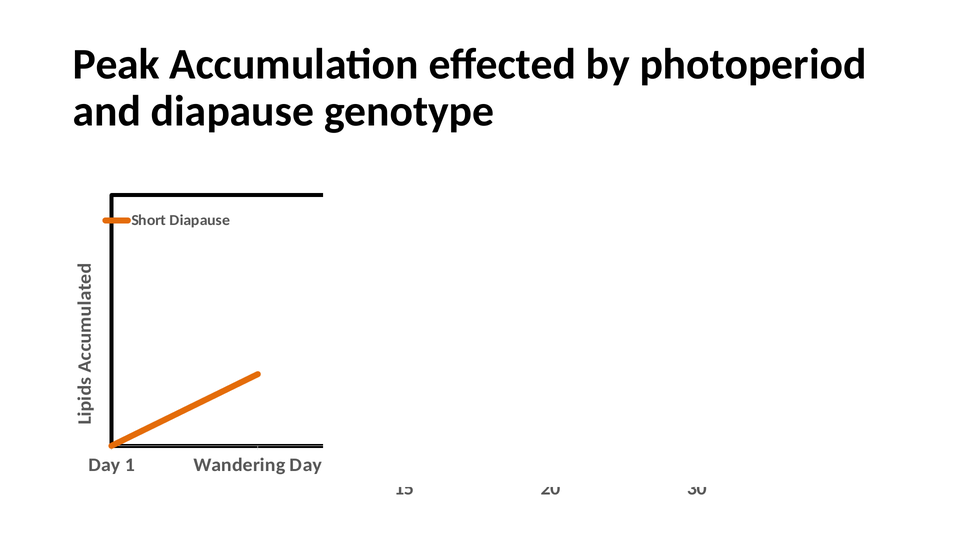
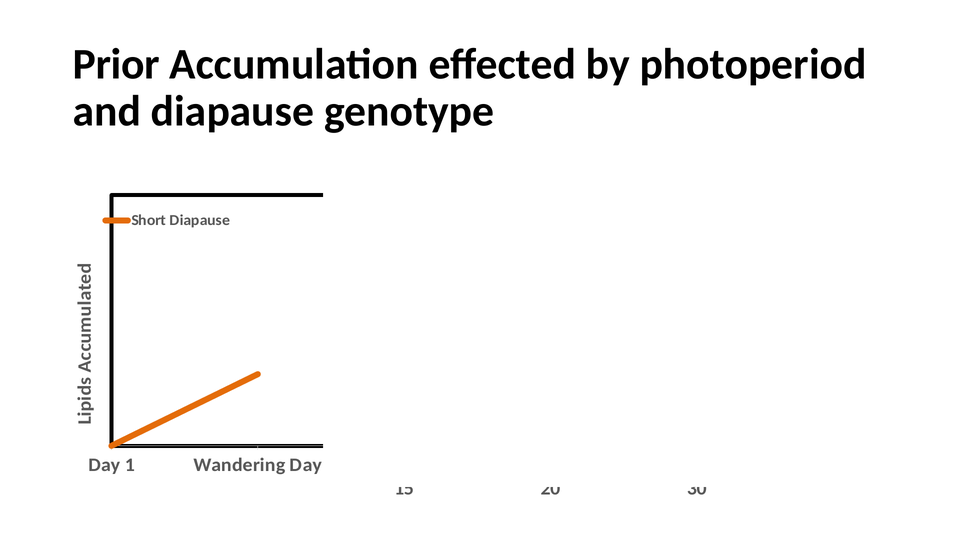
Peak: Peak -> Prior
